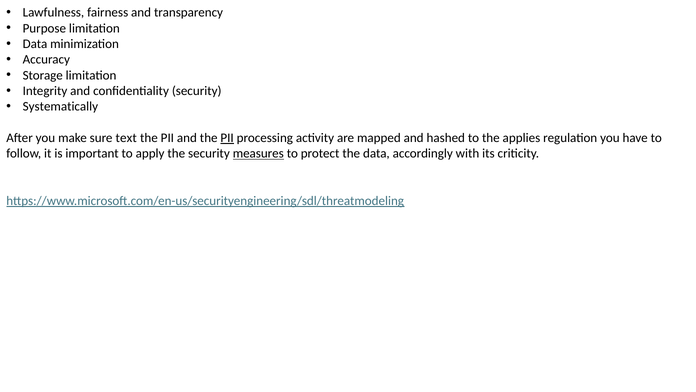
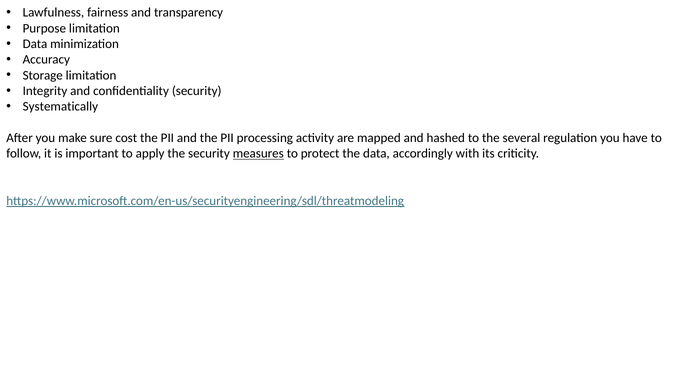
text: text -> cost
PII at (227, 138) underline: present -> none
applies: applies -> several
